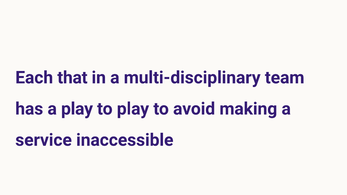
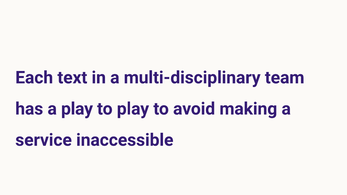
that: that -> text
